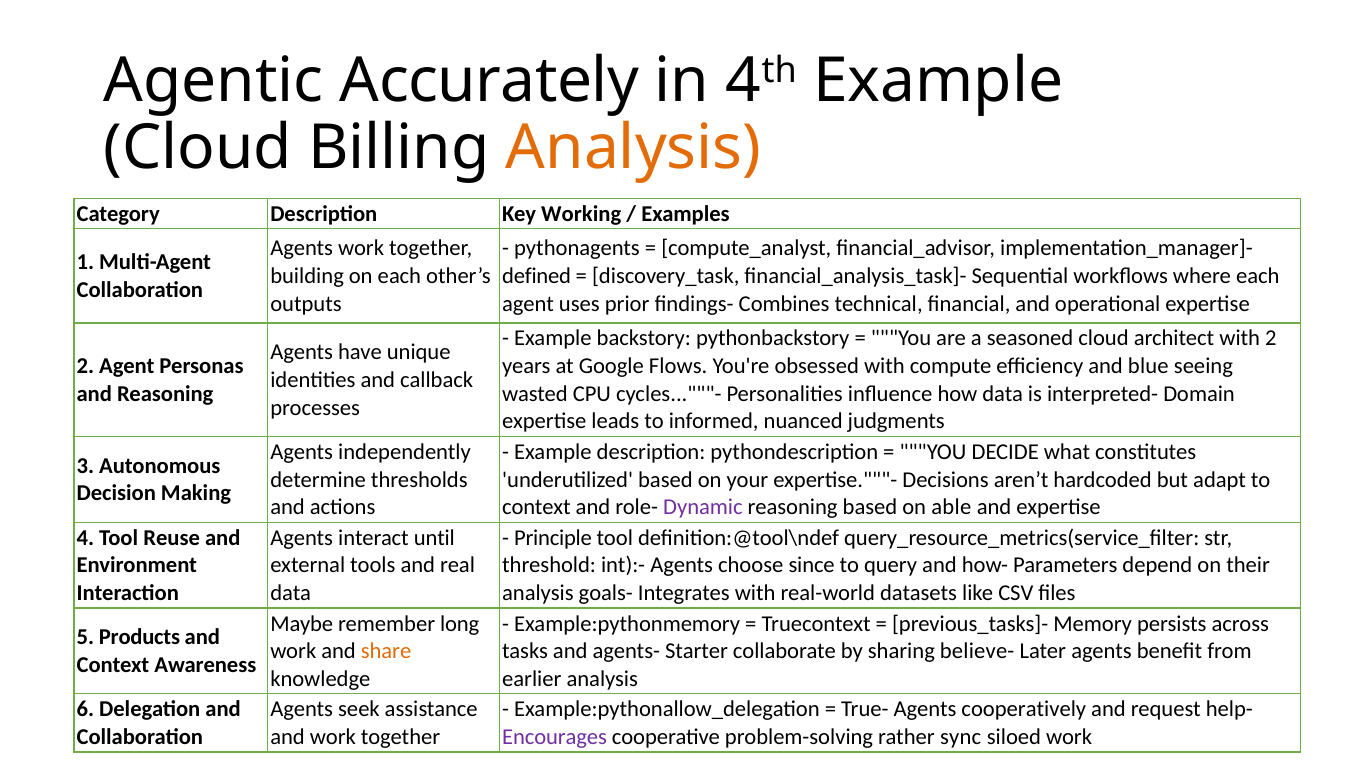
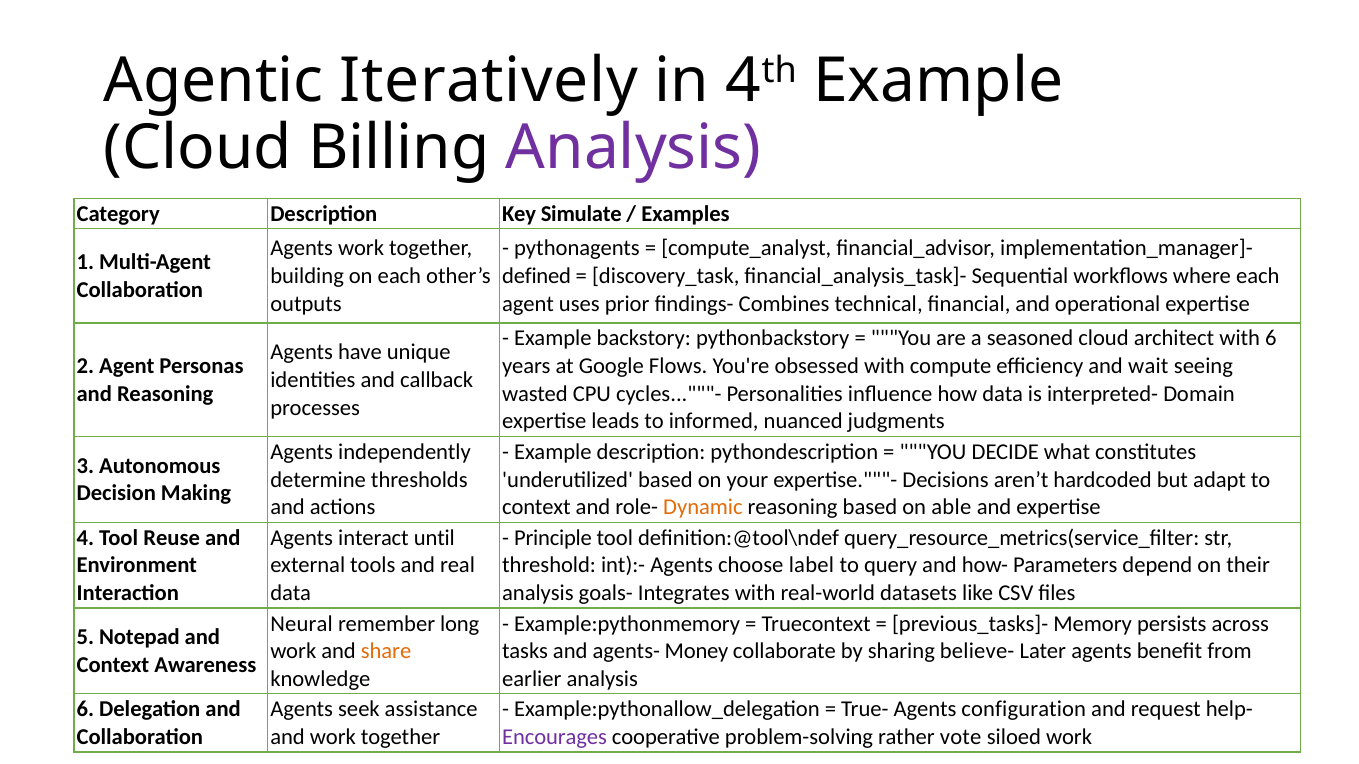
Accurately: Accurately -> Iteratively
Analysis at (633, 148) colour: orange -> purple
Working: Working -> Simulate
with 2: 2 -> 6
blue: blue -> wait
Dynamic colour: purple -> orange
since: since -> label
Maybe: Maybe -> Neural
Products: Products -> Notepad
Starter: Starter -> Money
cooperatively: cooperatively -> configuration
sync: sync -> vote
